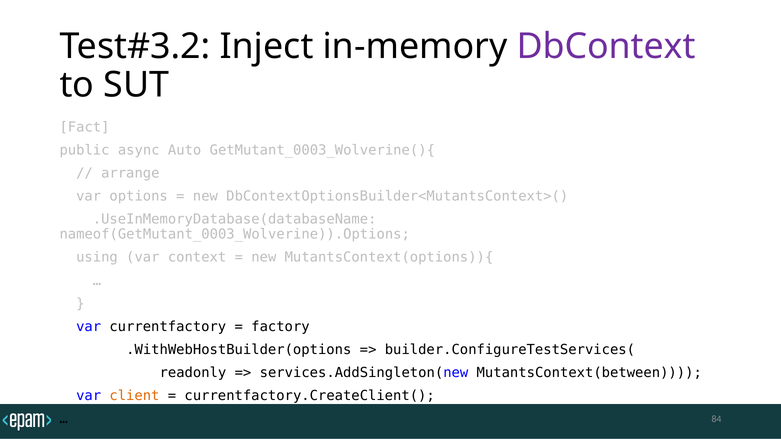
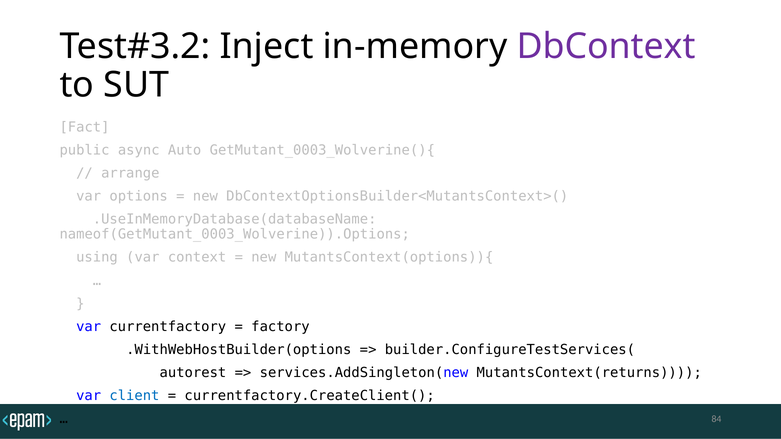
readonly: readonly -> autorest
MutantsContext(between: MutantsContext(between -> MutantsContext(returns
client colour: orange -> blue
